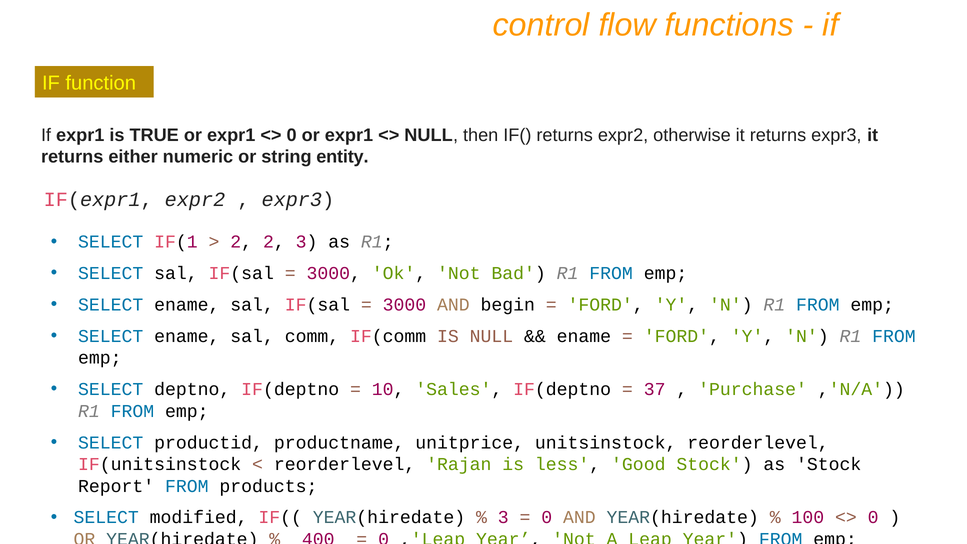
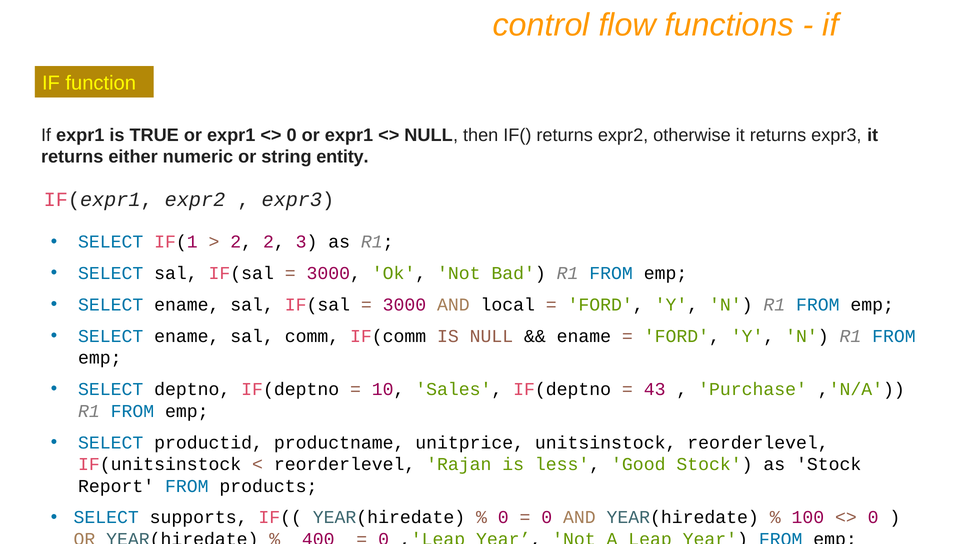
begin: begin -> local
37: 37 -> 43
modified: modified -> supports
3 at (503, 517): 3 -> 0
